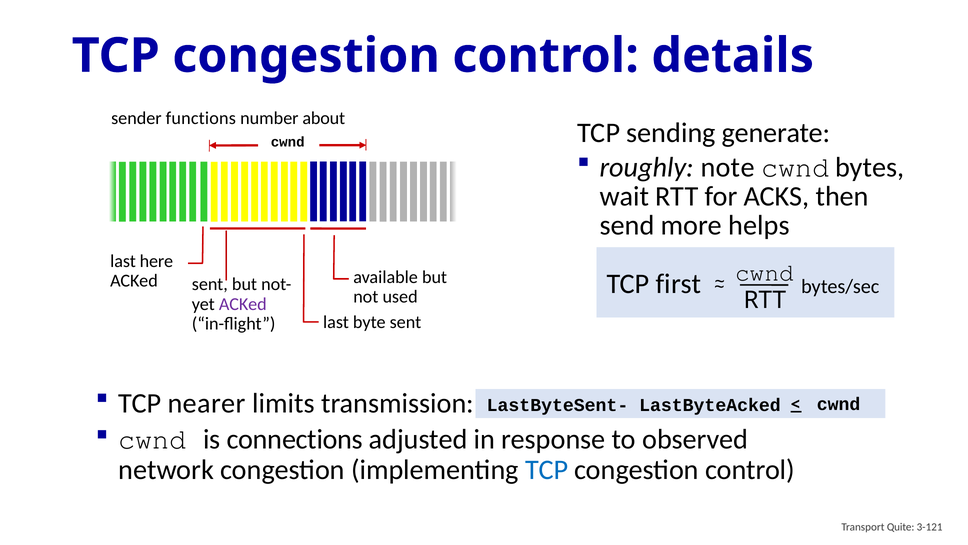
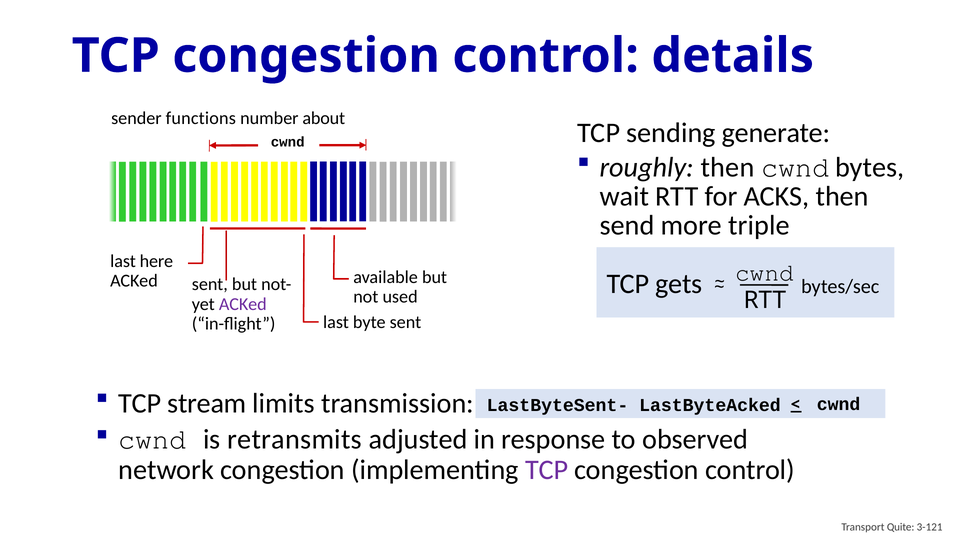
roughly note: note -> then
helps: helps -> triple
first: first -> gets
nearer: nearer -> stream
connections: connections -> retransmits
TCP at (547, 469) colour: blue -> purple
